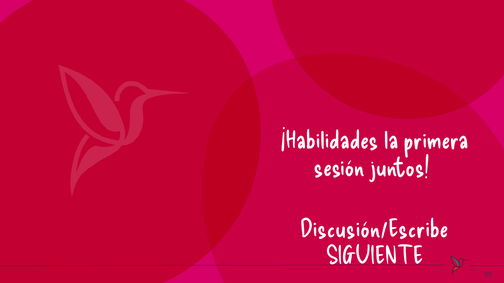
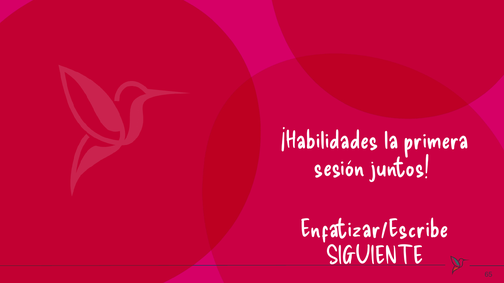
Discusión/Escribe: Discusión/Escribe -> Enfatizar/Escribe
